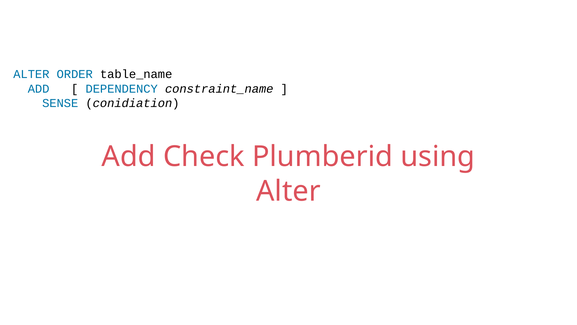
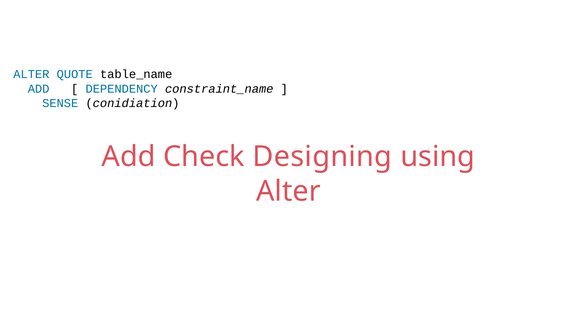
ORDER: ORDER -> QUOTE
Plumberid: Plumberid -> Designing
